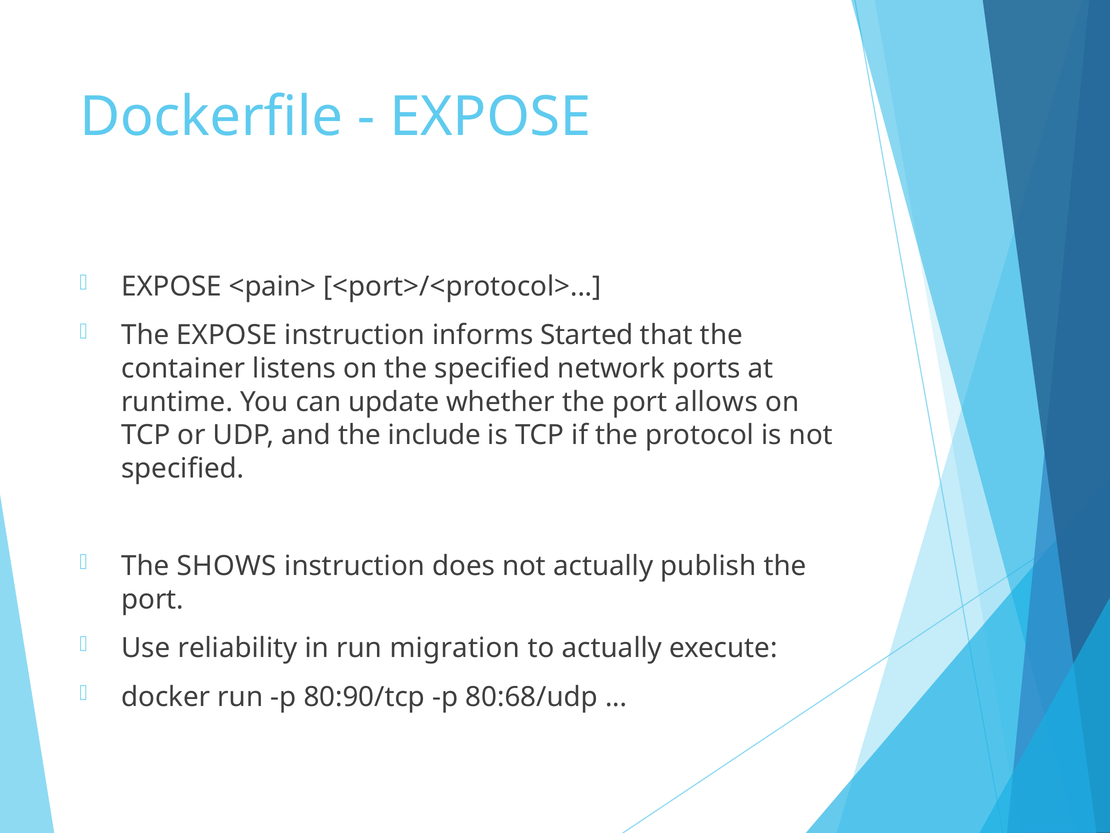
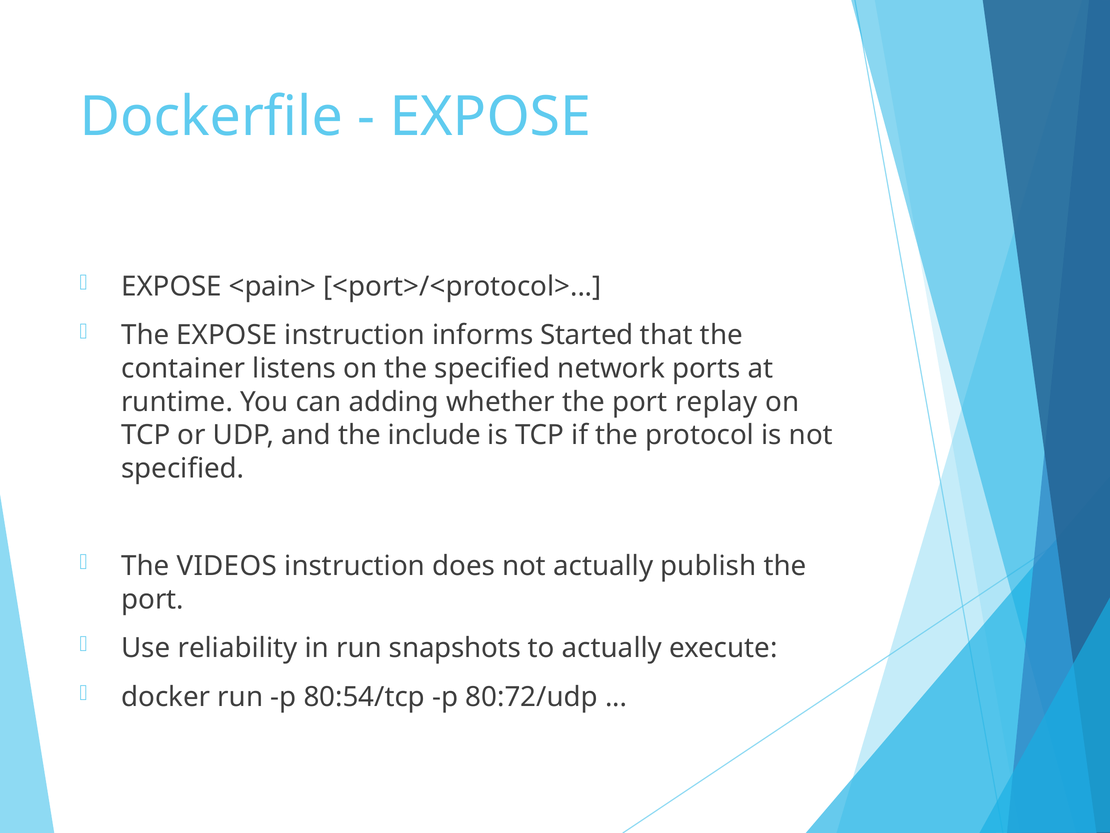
update: update -> adding
allows: allows -> replay
SHOWS: SHOWS -> VIDEOS
migration: migration -> snapshots
80:90/tcp: 80:90/tcp -> 80:54/tcp
80:68/udp: 80:68/udp -> 80:72/udp
